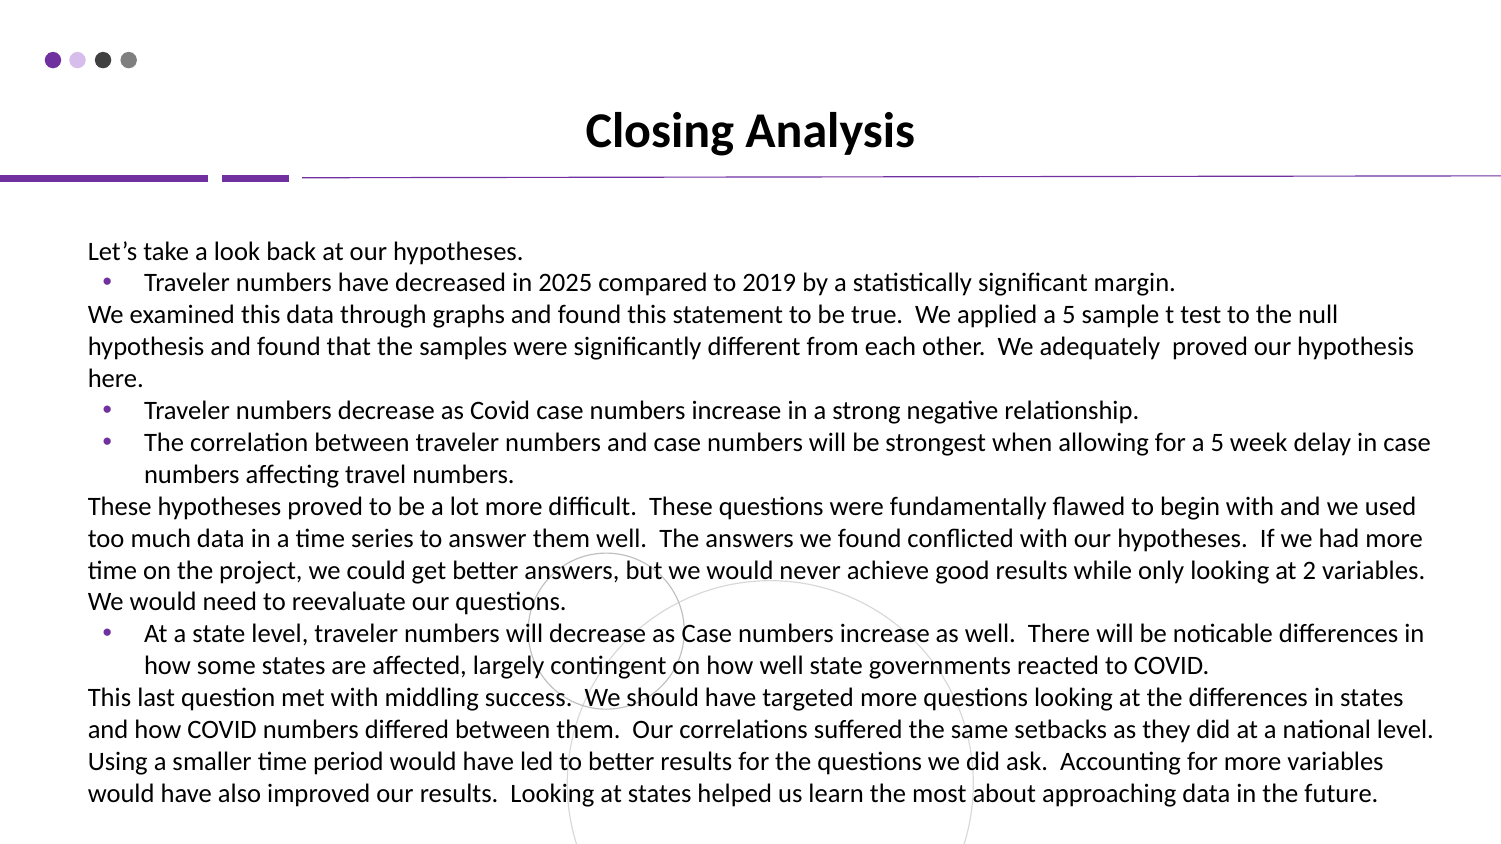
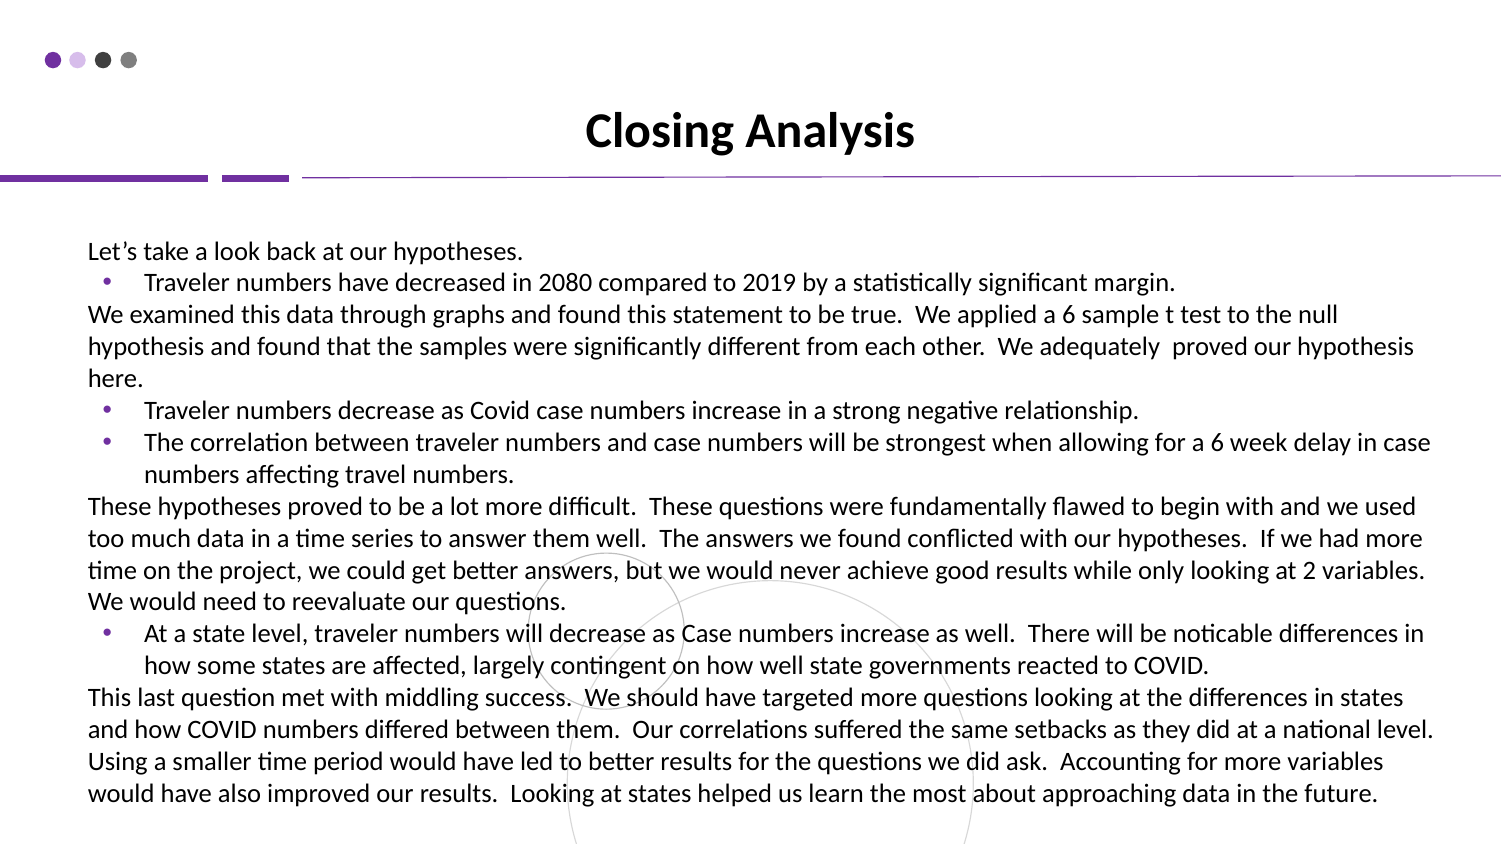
2025: 2025 -> 2080
applied a 5: 5 -> 6
for a 5: 5 -> 6
